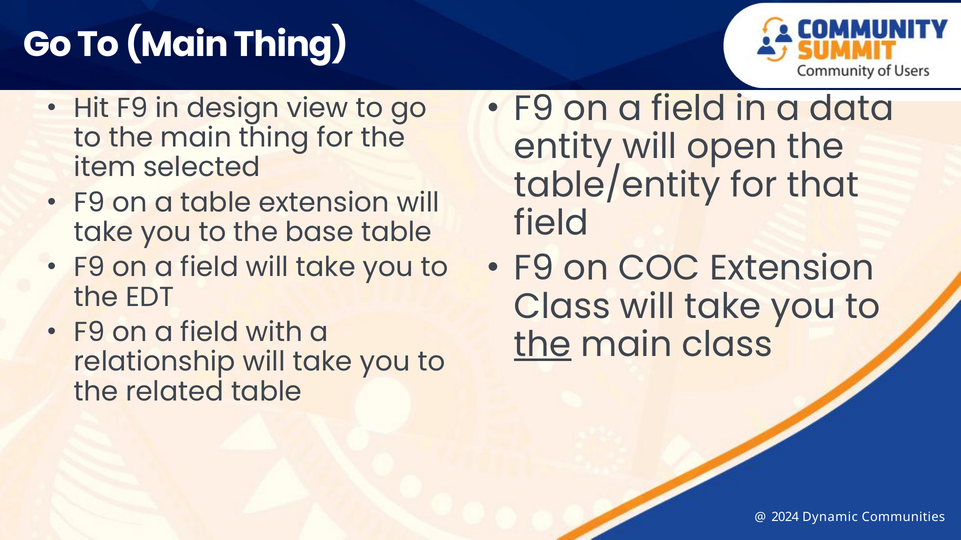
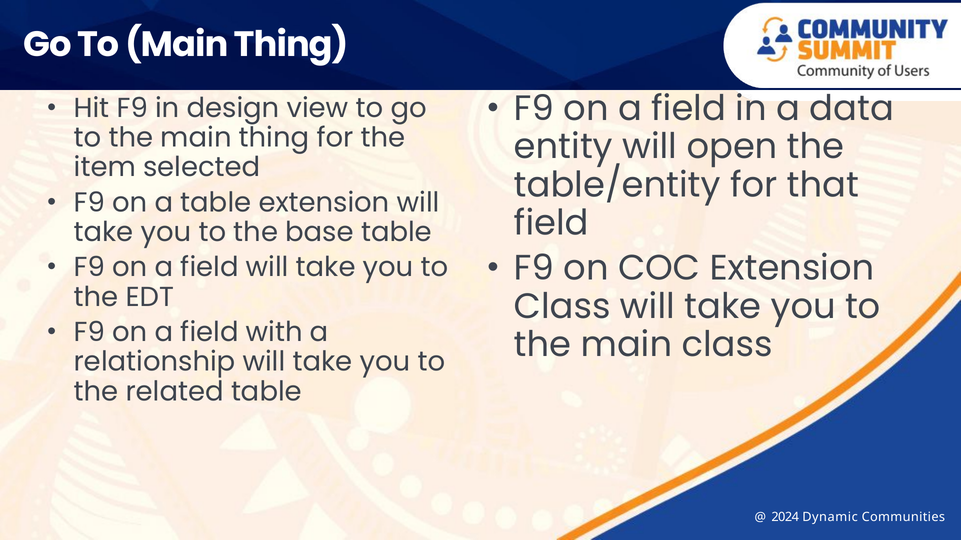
the at (543, 345) underline: present -> none
